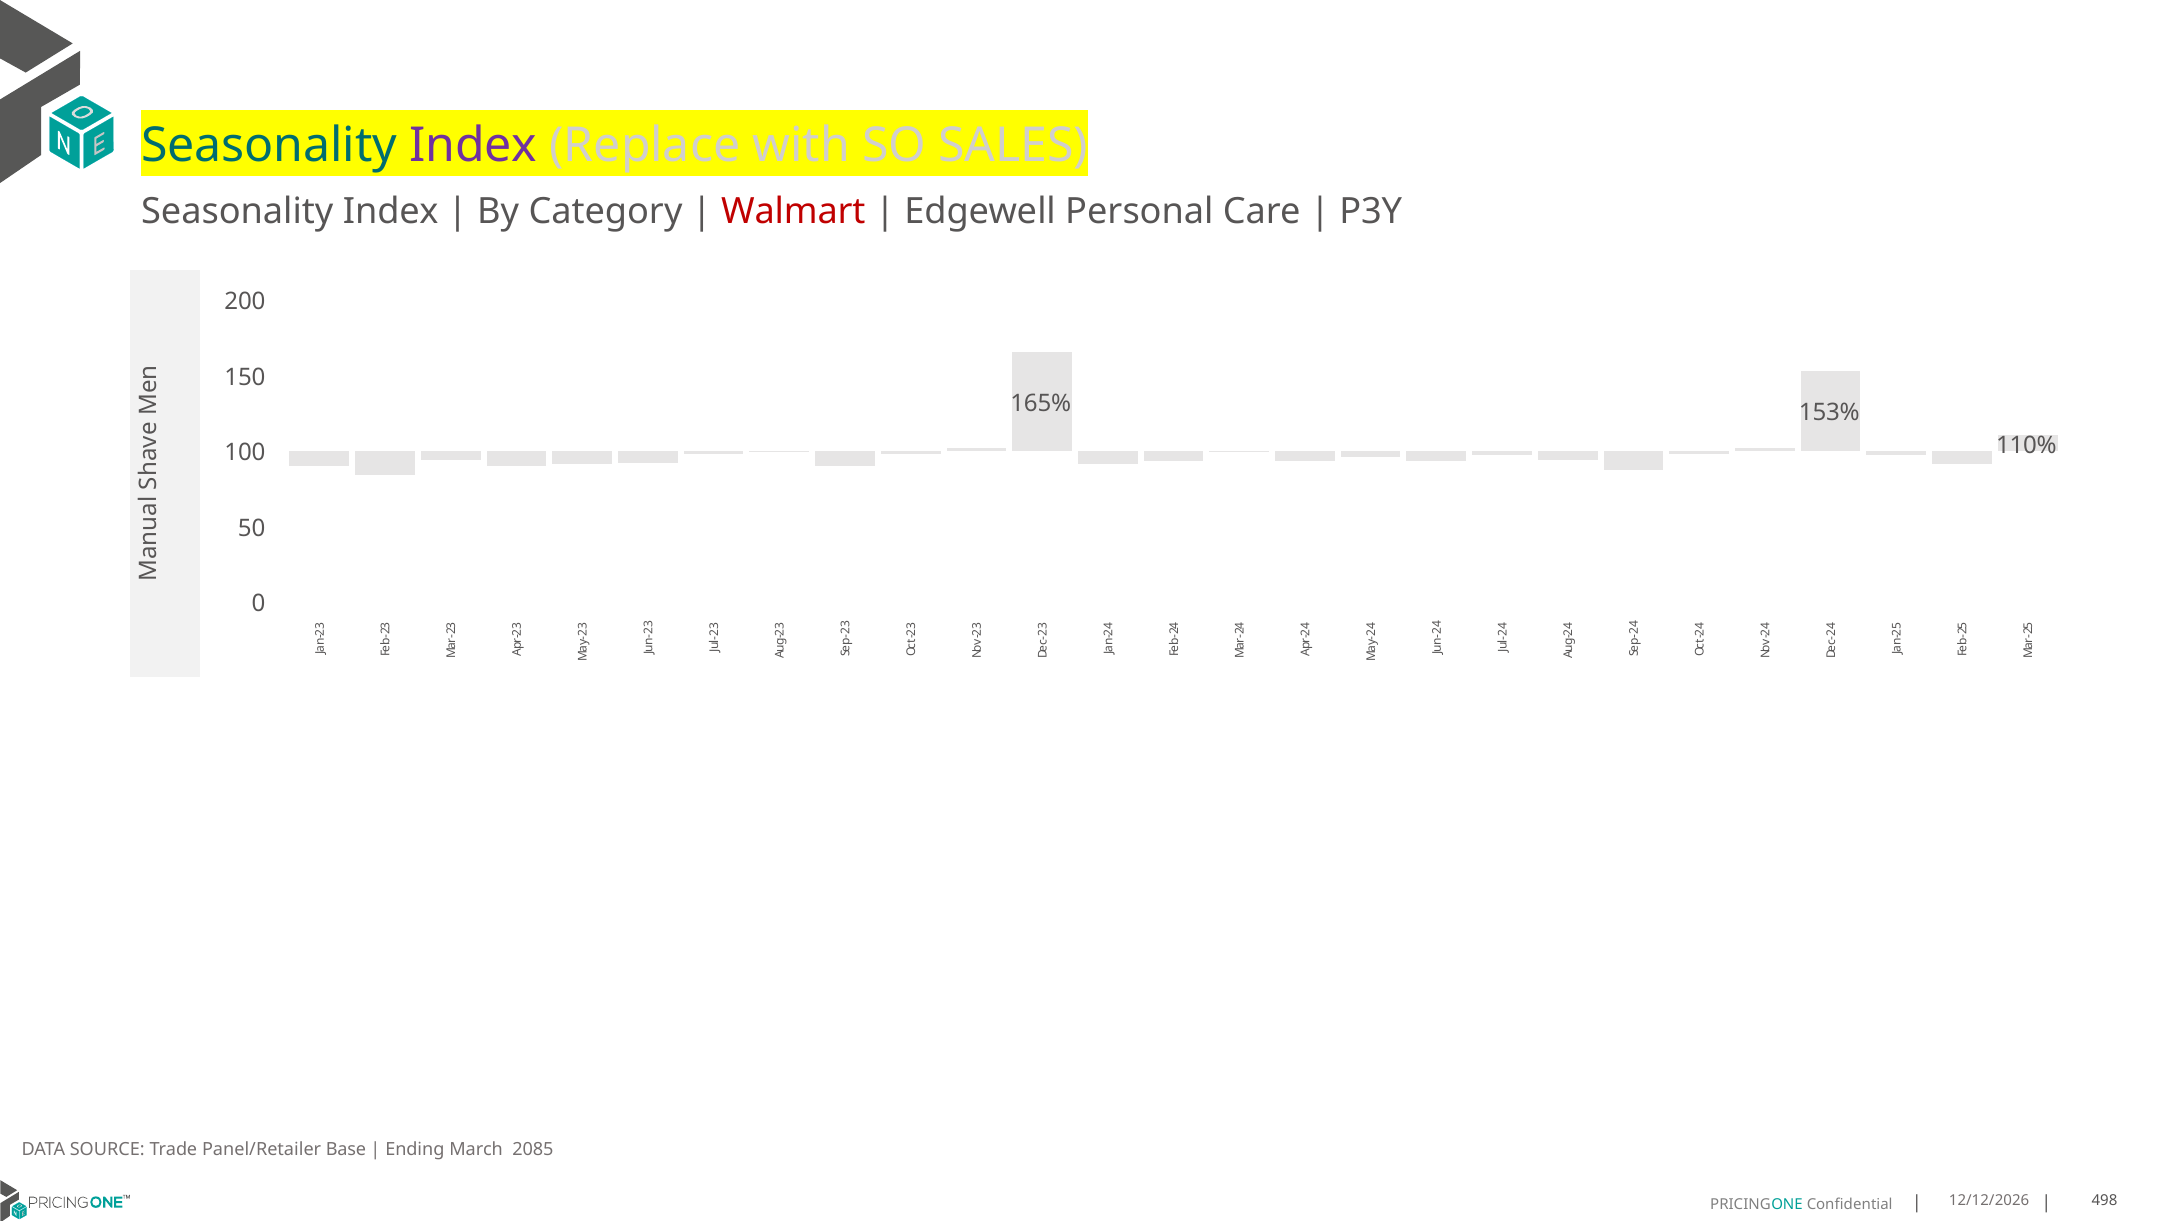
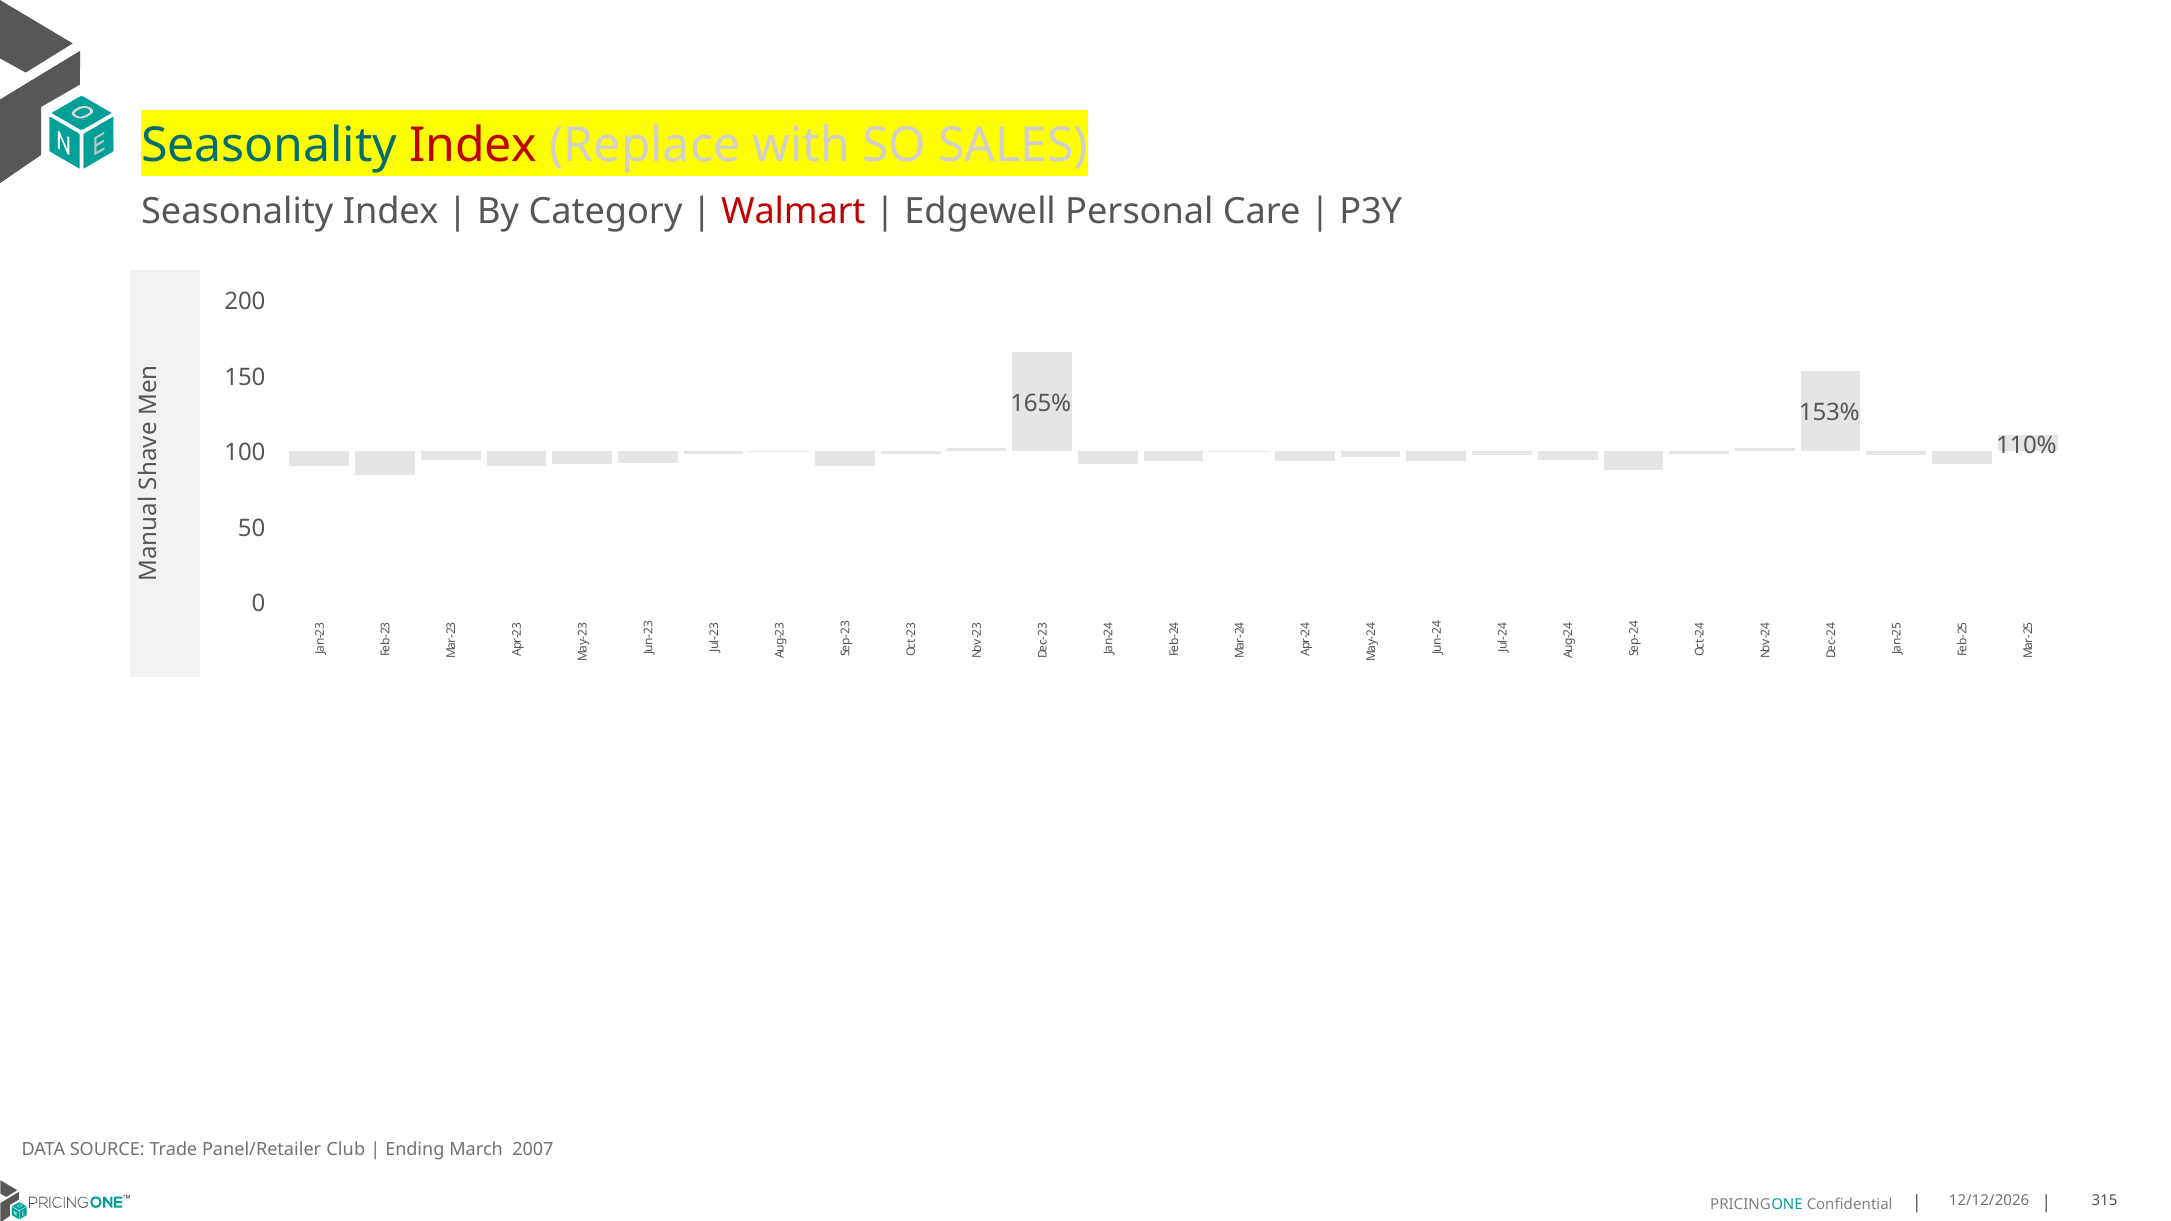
Index at (473, 146) colour: purple -> red
Base: Base -> Club
2085: 2085 -> 2007
498: 498 -> 315
